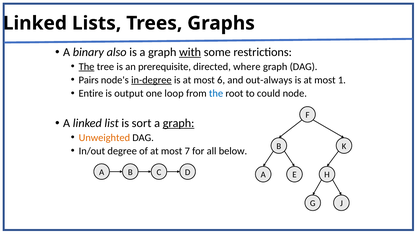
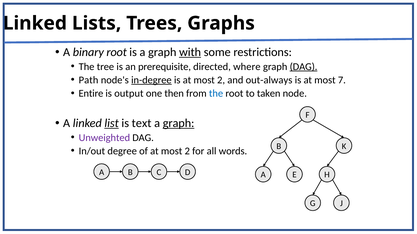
binary also: also -> root
The at (87, 67) underline: present -> none
DAG at (304, 67) underline: none -> present
Pairs: Pairs -> Path
is at most 6: 6 -> 2
1: 1 -> 7
loop: loop -> then
could: could -> taken
list underline: none -> present
sort: sort -> text
Unweighted colour: orange -> purple
of at most 7: 7 -> 2
below: below -> words
